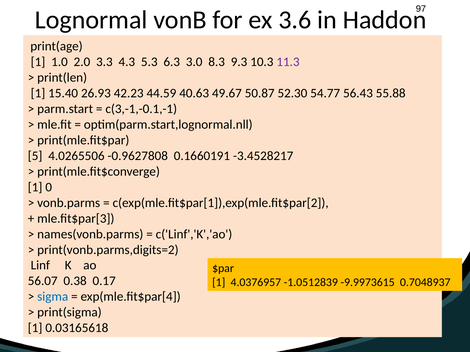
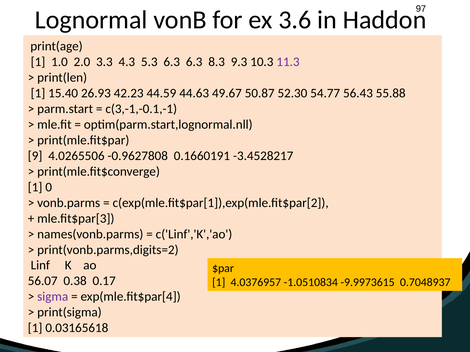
6.3 3.0: 3.0 -> 6.3
40.63: 40.63 -> 44.63
5: 5 -> 9
-1.0512839: -1.0512839 -> -1.0510834
sigma colour: blue -> purple
